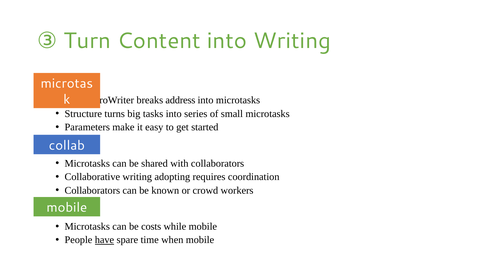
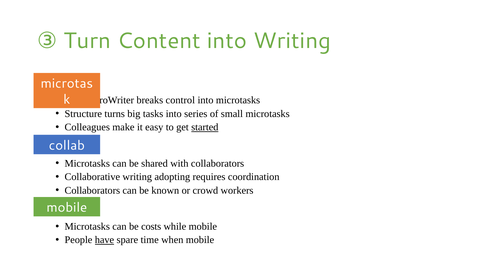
address: address -> control
Parameters: Parameters -> Colleagues
started underline: none -> present
